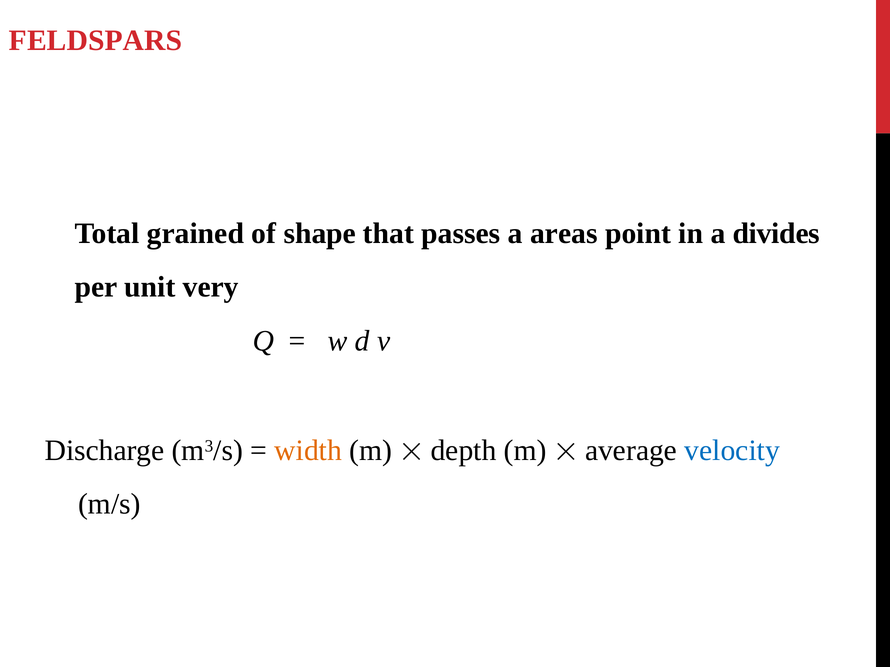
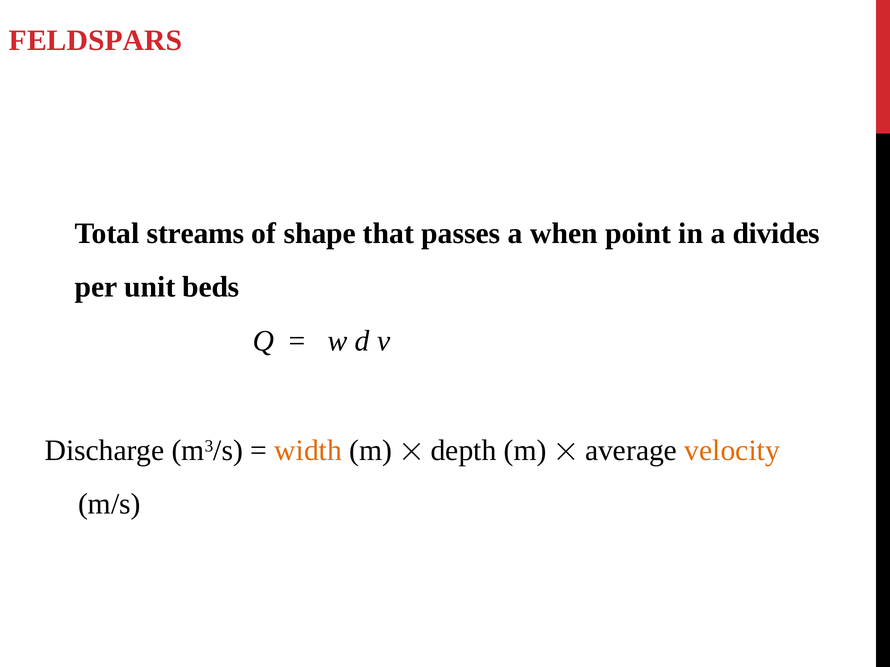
grained: grained -> streams
areas: areas -> when
very: very -> beds
velocity colour: blue -> orange
